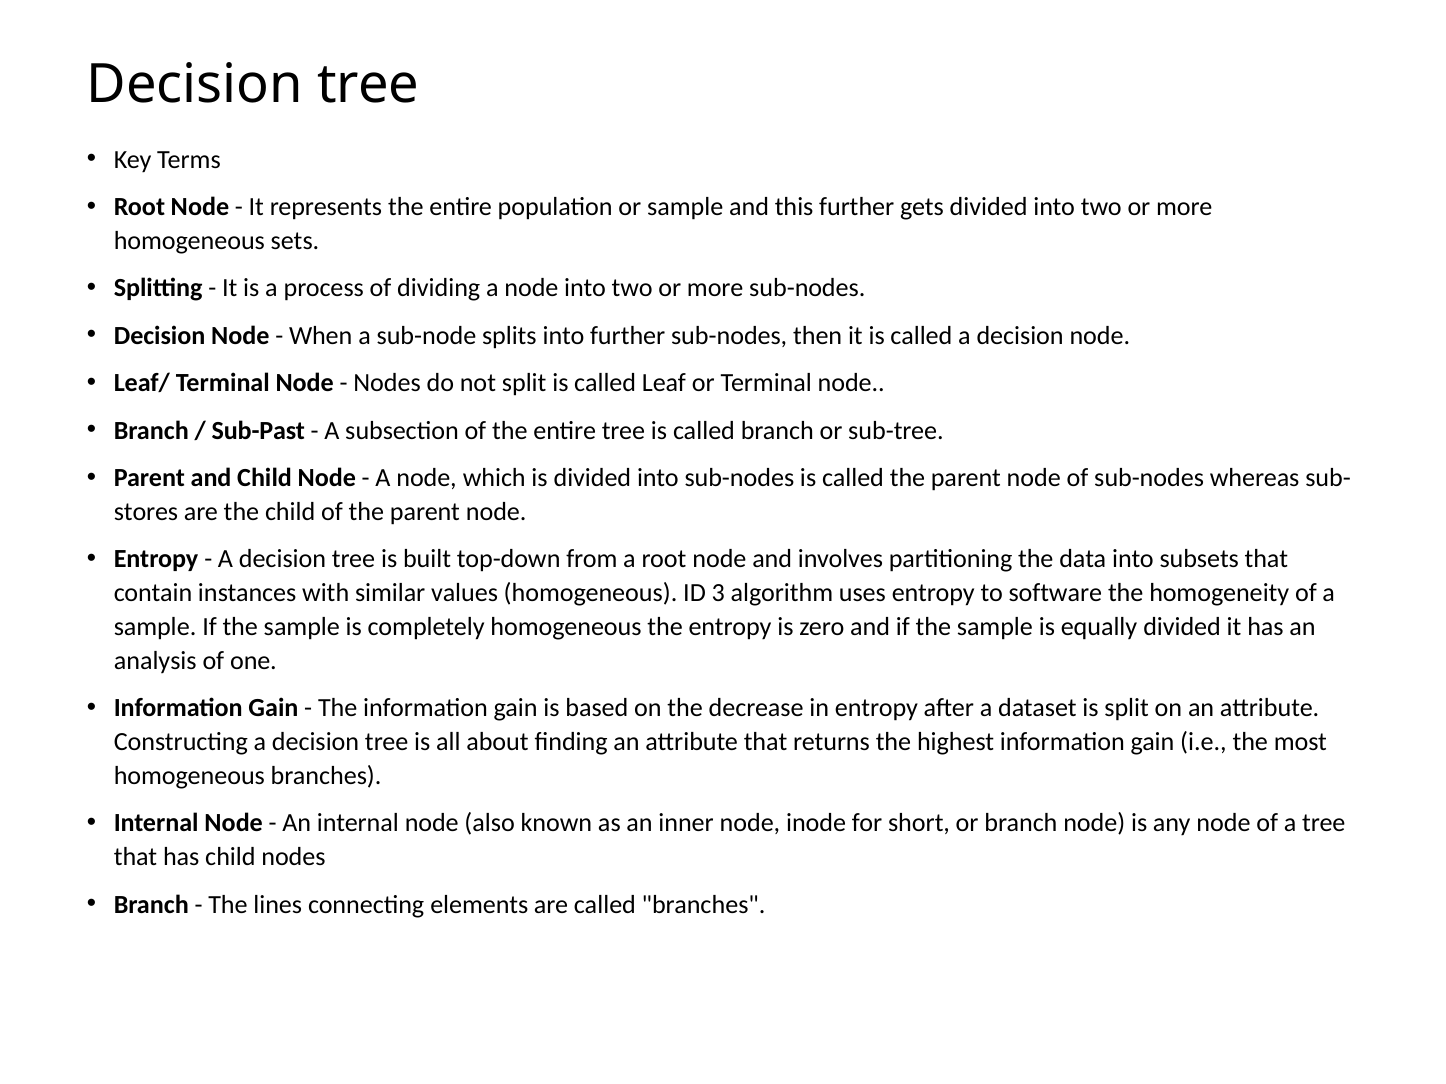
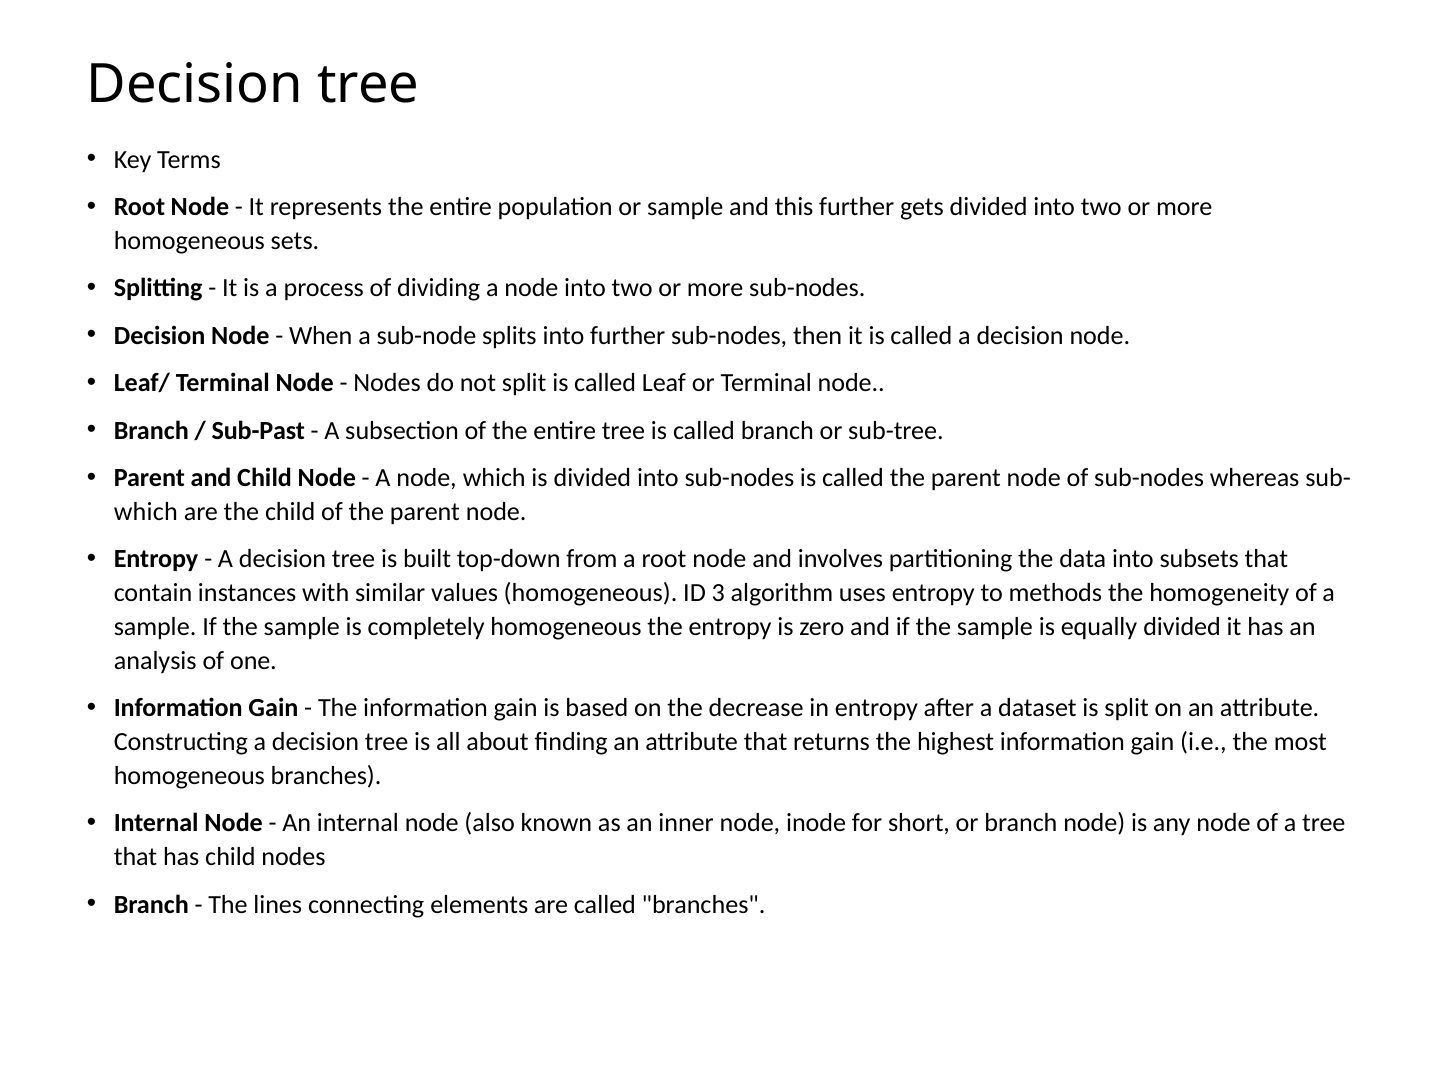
stores at (146, 512): stores -> which
software: software -> methods
